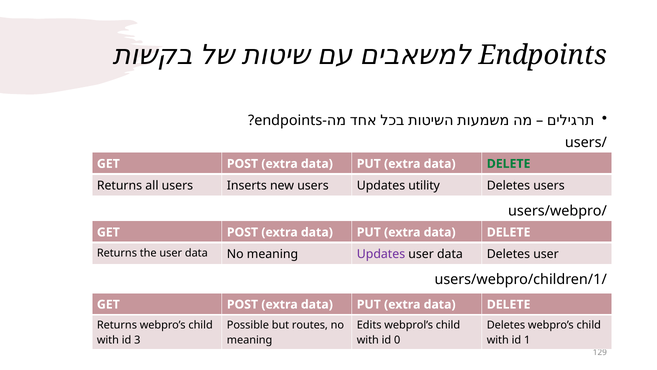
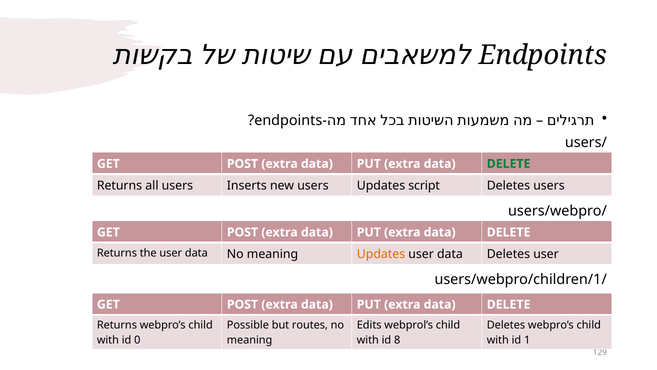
utility: utility -> script
Updates at (381, 254) colour: purple -> orange
3: 3 -> 0
0: 0 -> 8
